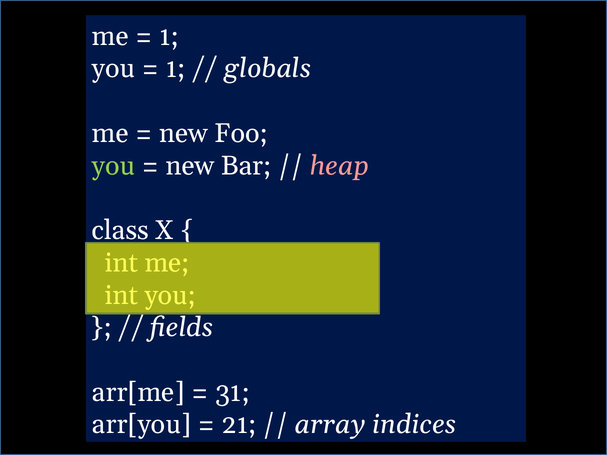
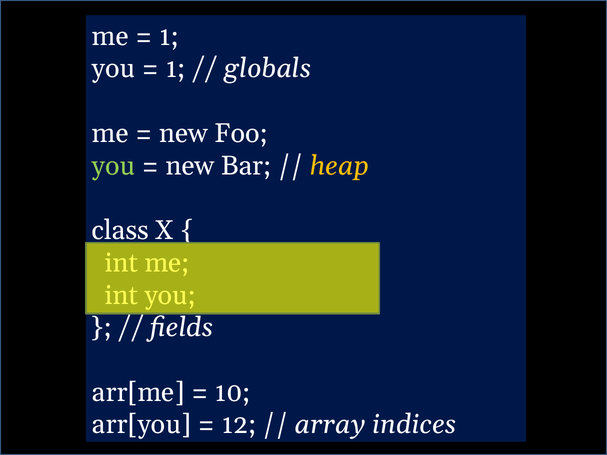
heap colour: pink -> yellow
31: 31 -> 10
21: 21 -> 12
